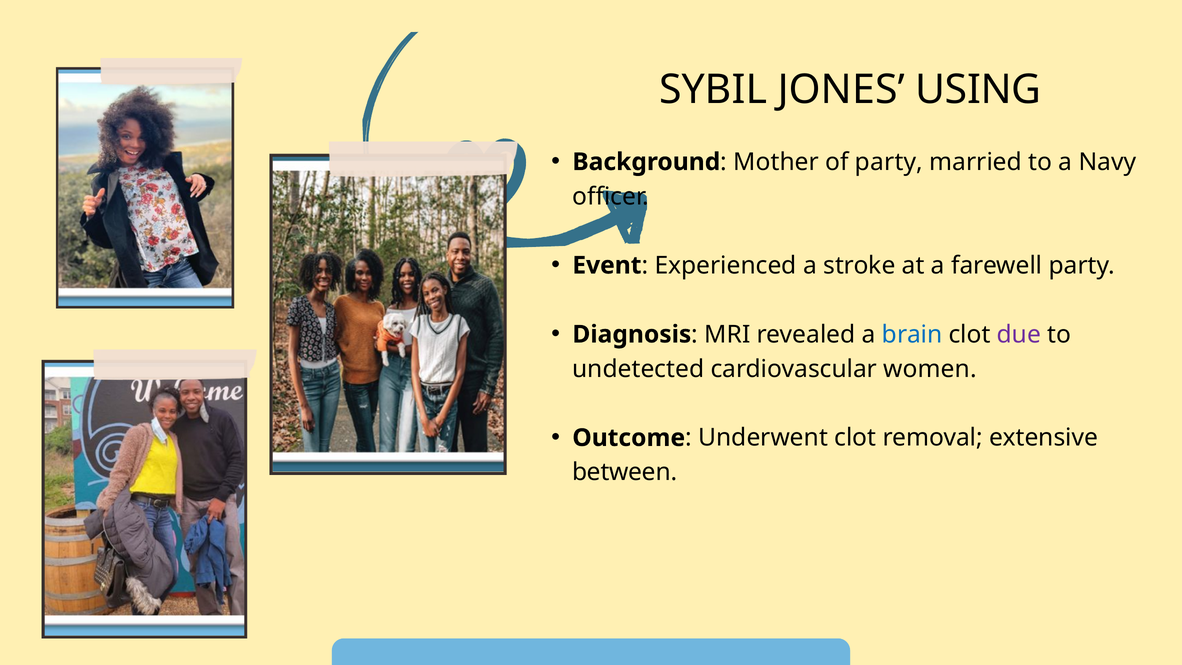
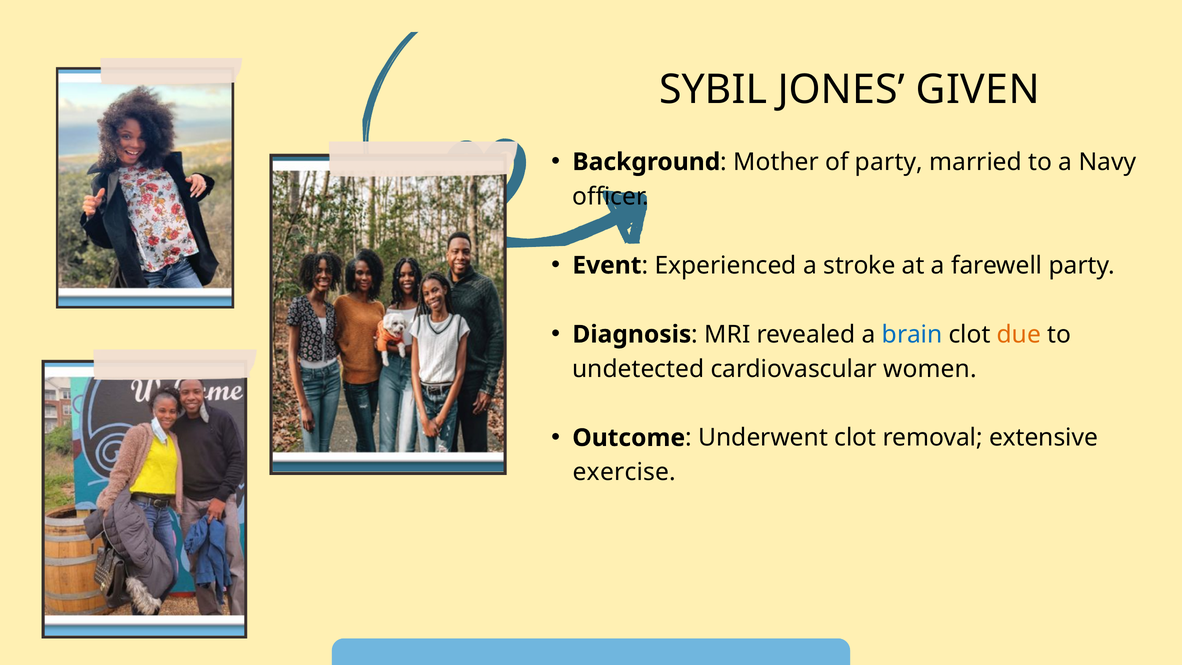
USING: USING -> GIVEN
due colour: purple -> orange
between: between -> exercise
